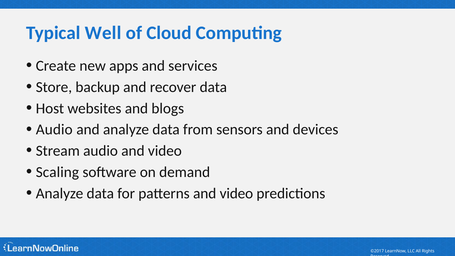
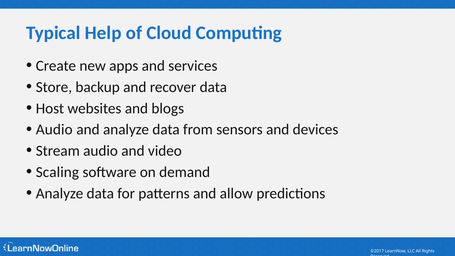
Well: Well -> Help
patterns and video: video -> allow
